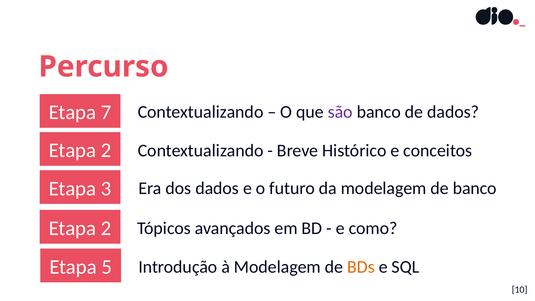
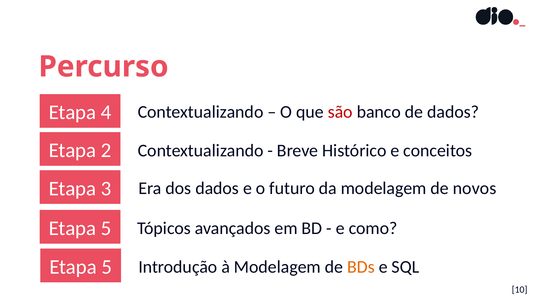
7: 7 -> 4
são colour: purple -> red
de banco: banco -> novos
2 at (106, 228): 2 -> 5
